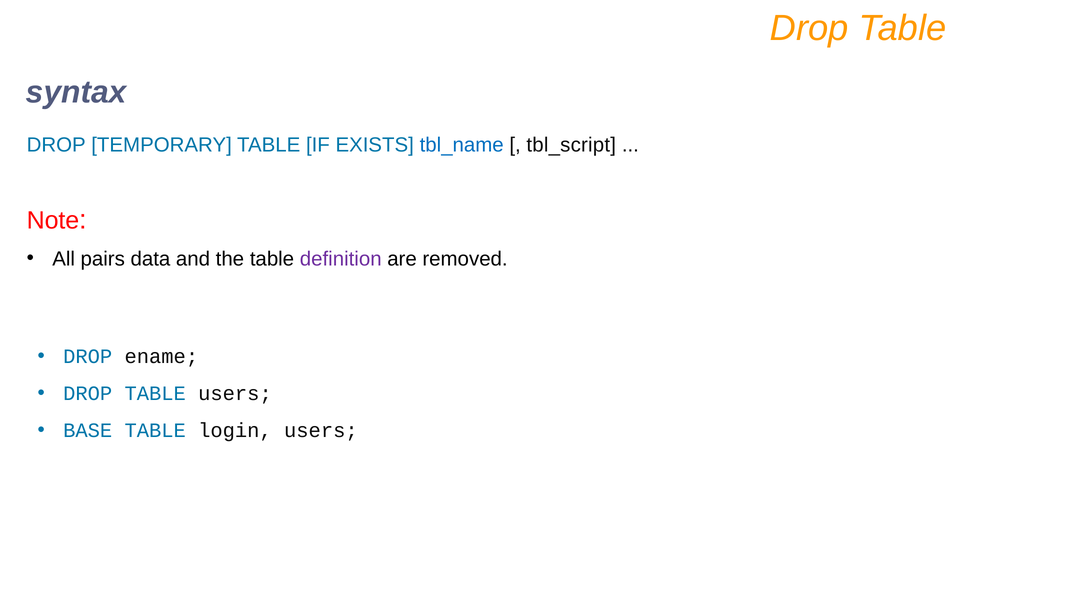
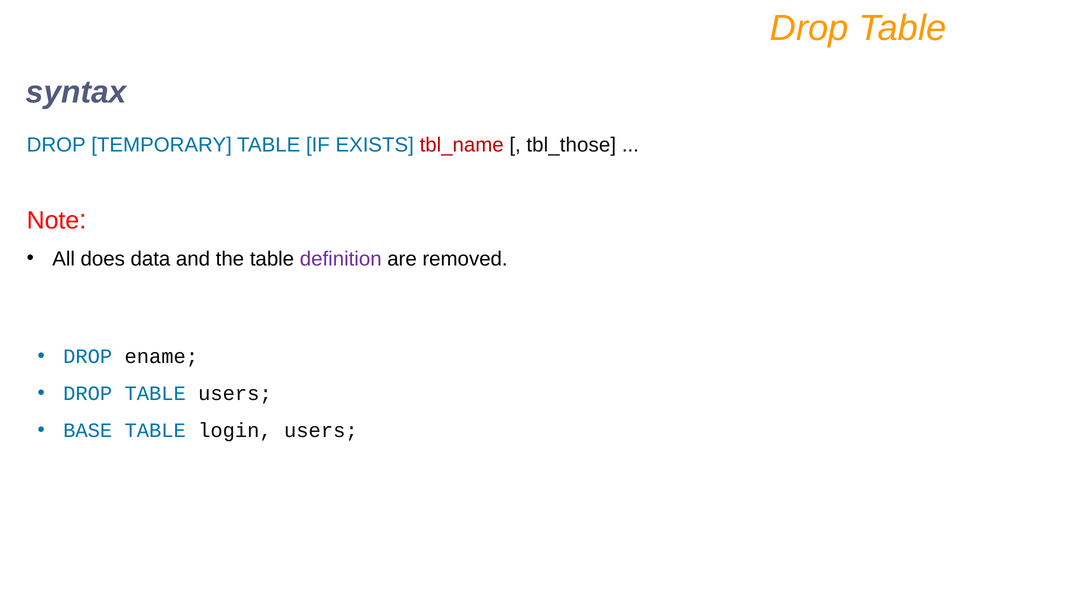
tbl_name colour: blue -> red
tbl_script: tbl_script -> tbl_those
pairs: pairs -> does
